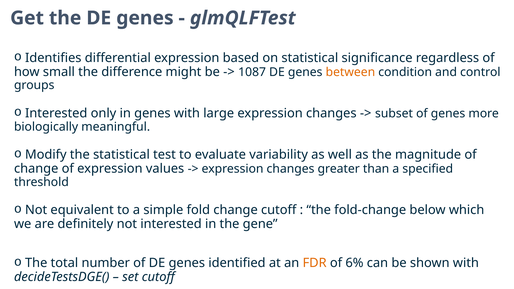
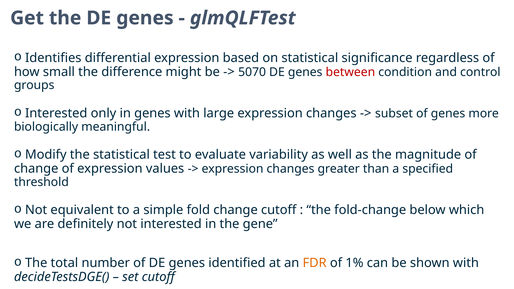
1087: 1087 -> 5070
between colour: orange -> red
6%: 6% -> 1%
